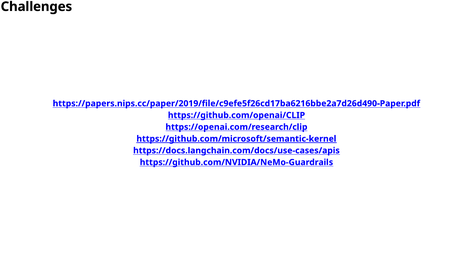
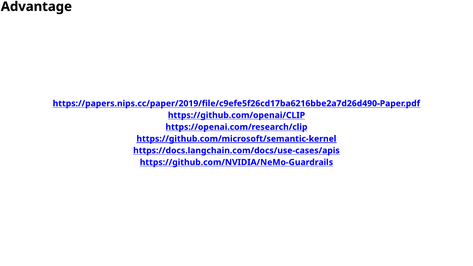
Challenges: Challenges -> Advantage
